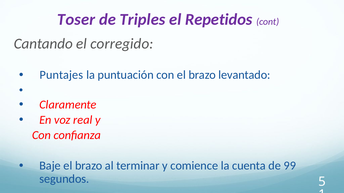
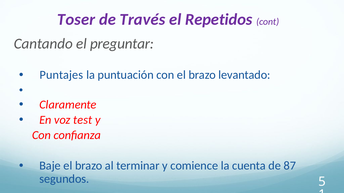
Triples: Triples -> Través
corregido: corregido -> preguntar
real: real -> test
99: 99 -> 87
